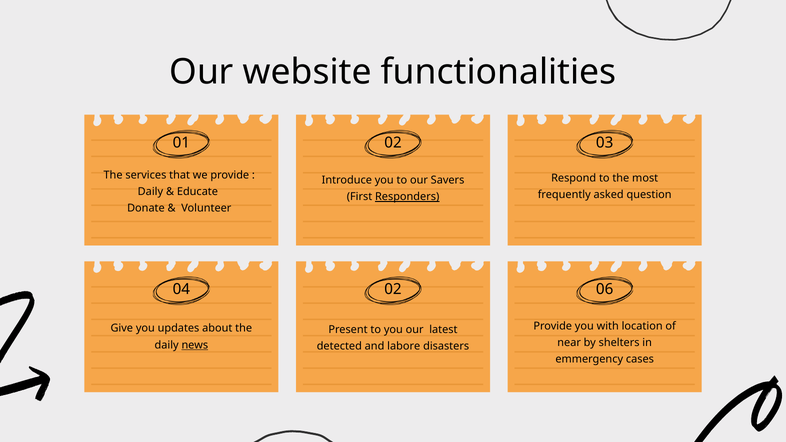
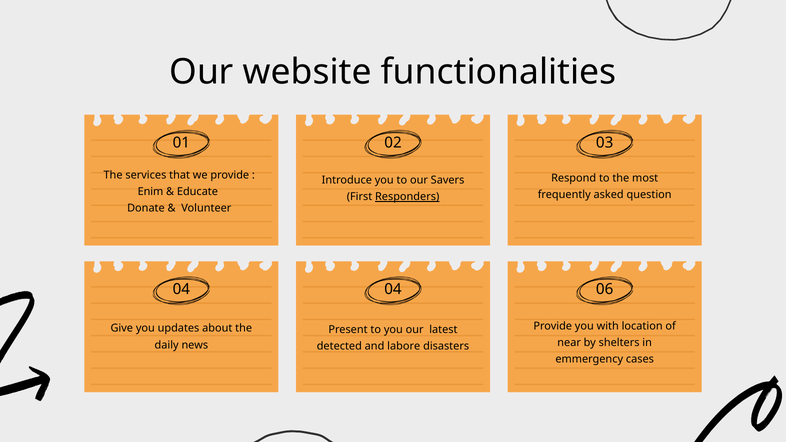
Daily at (150, 192): Daily -> Enim
04 02: 02 -> 04
news underline: present -> none
